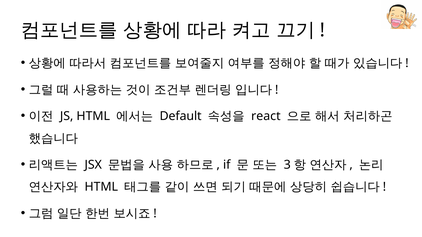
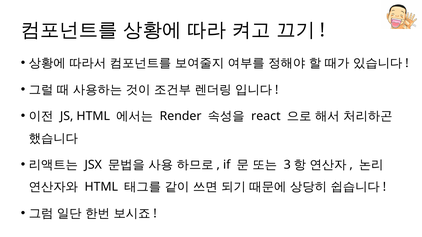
Default: Default -> Render
